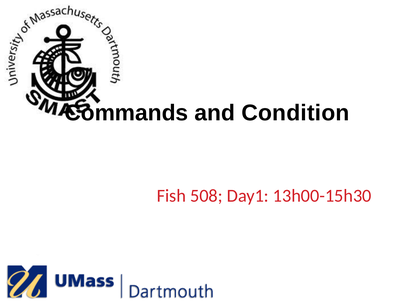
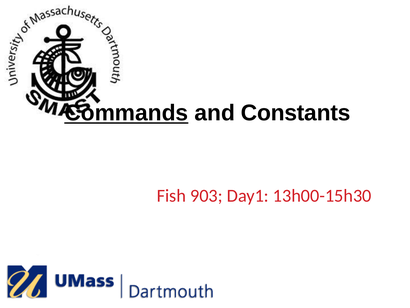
Commands underline: none -> present
Condition: Condition -> Constants
508: 508 -> 903
